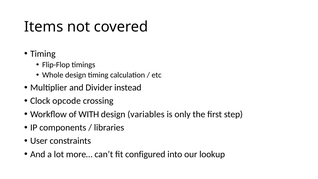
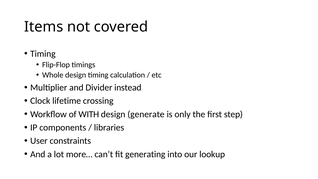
opcode: opcode -> lifetime
variables: variables -> generate
configured: configured -> generating
